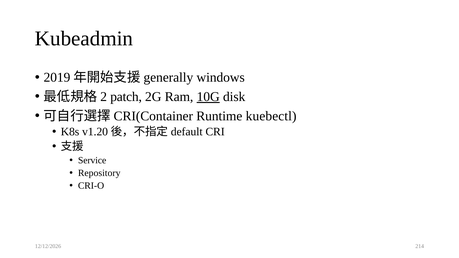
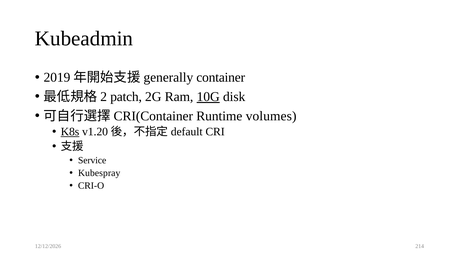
windows: windows -> container
kuebectl: kuebectl -> volumes
K8s underline: none -> present
Repository: Repository -> Kubespray
